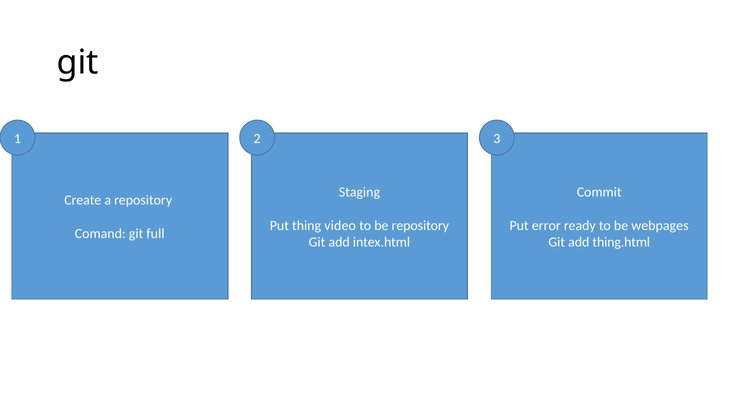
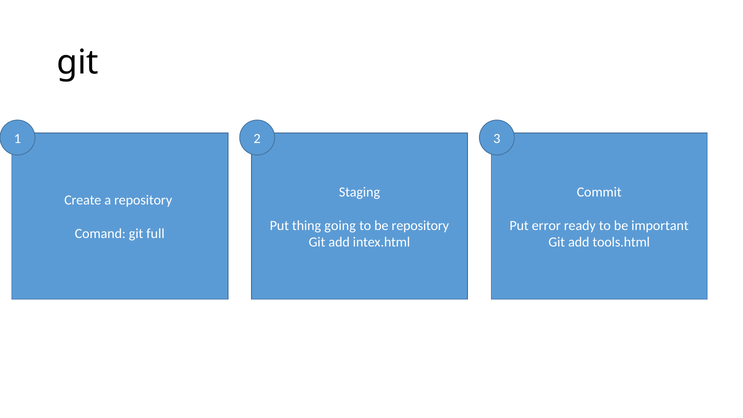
video: video -> going
webpages: webpages -> important
thing.html: thing.html -> tools.html
